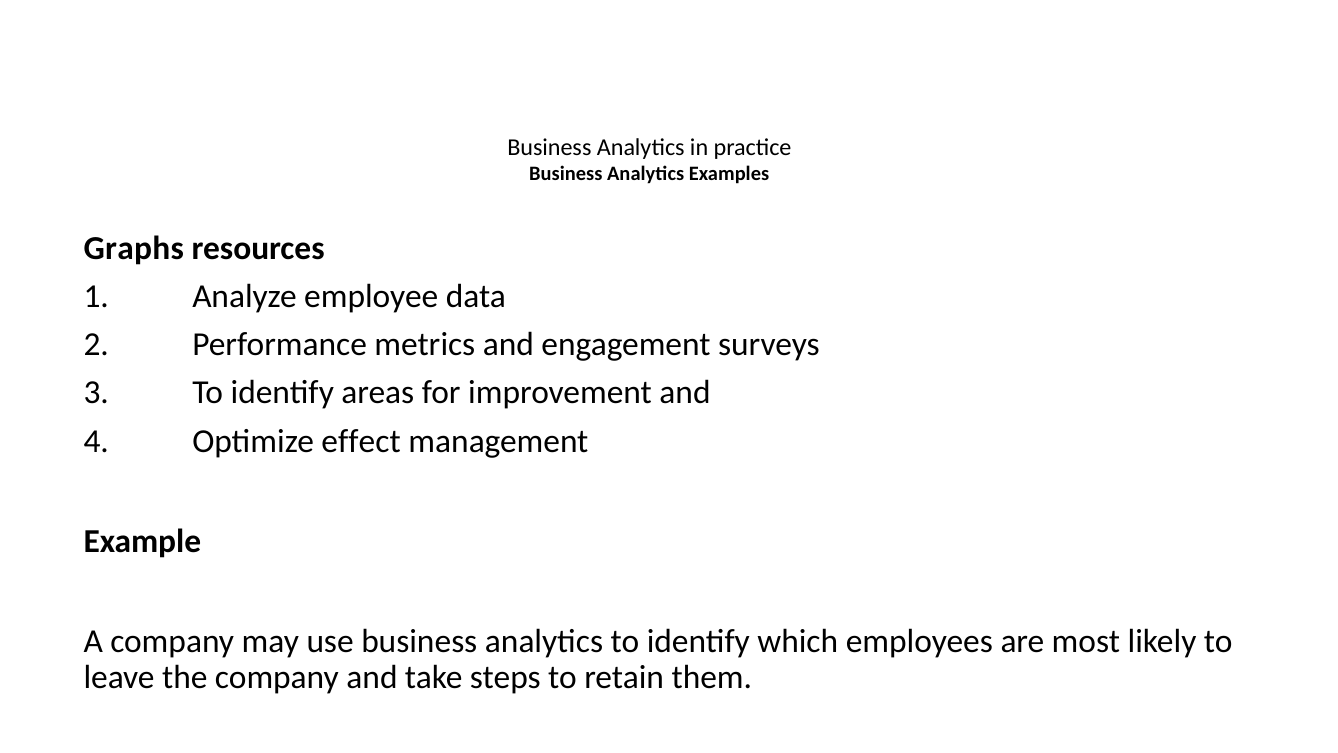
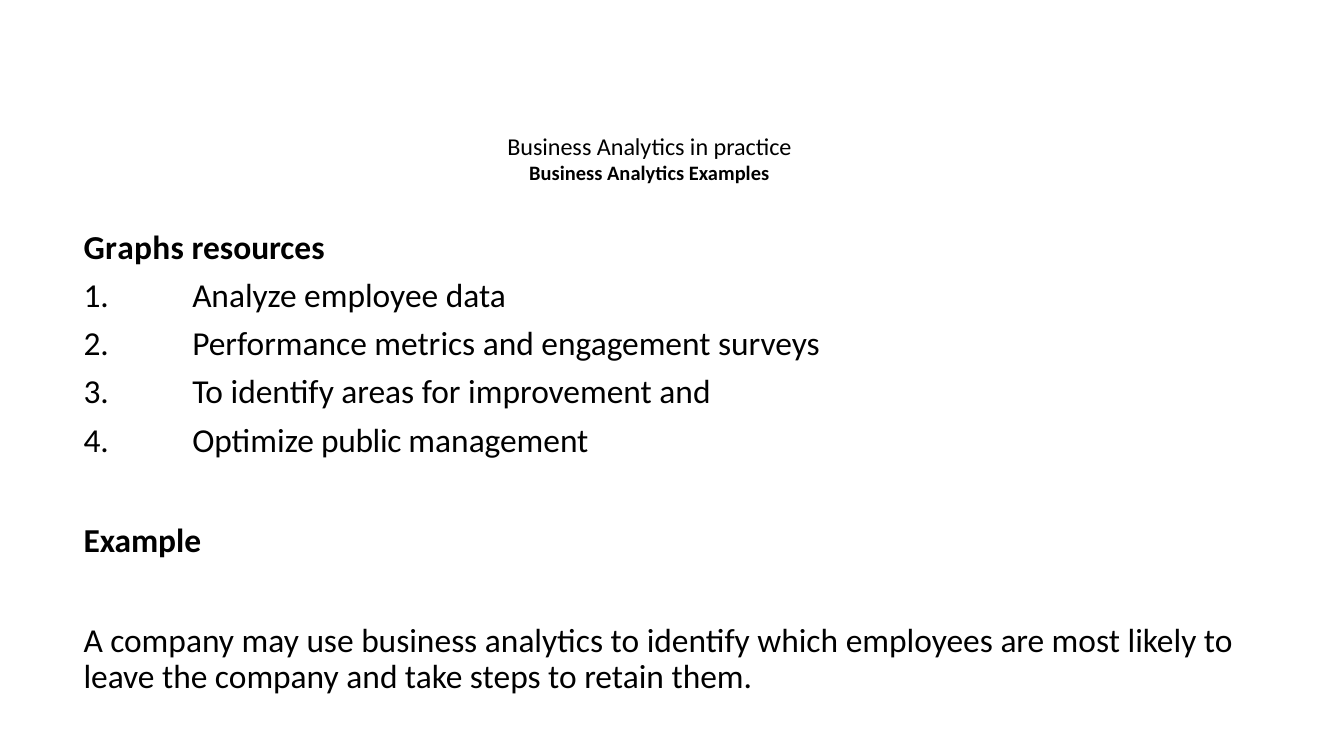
effect: effect -> public
